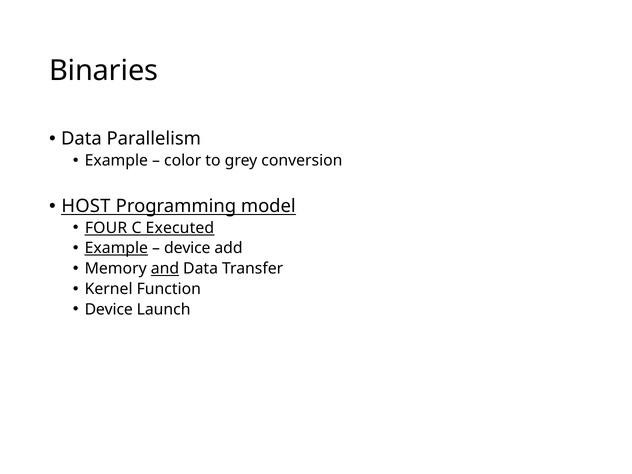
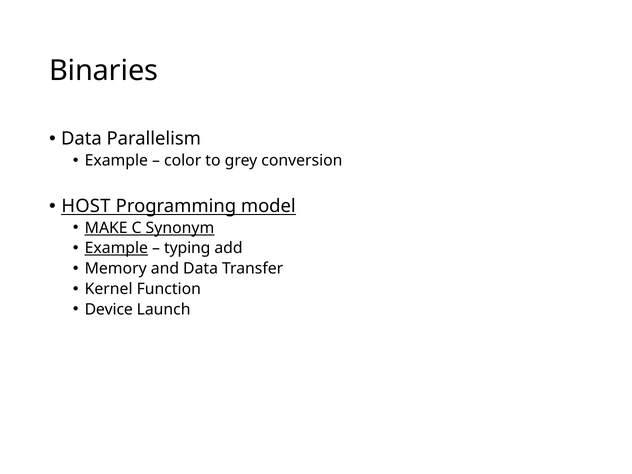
FOUR: FOUR -> MAKE
Executed: Executed -> Synonym
device at (187, 248): device -> typing
and underline: present -> none
